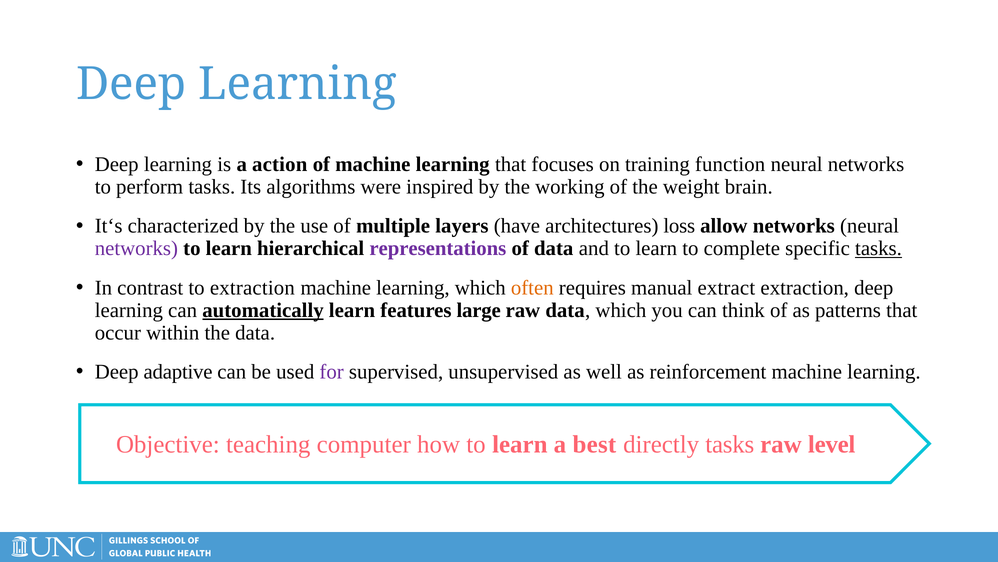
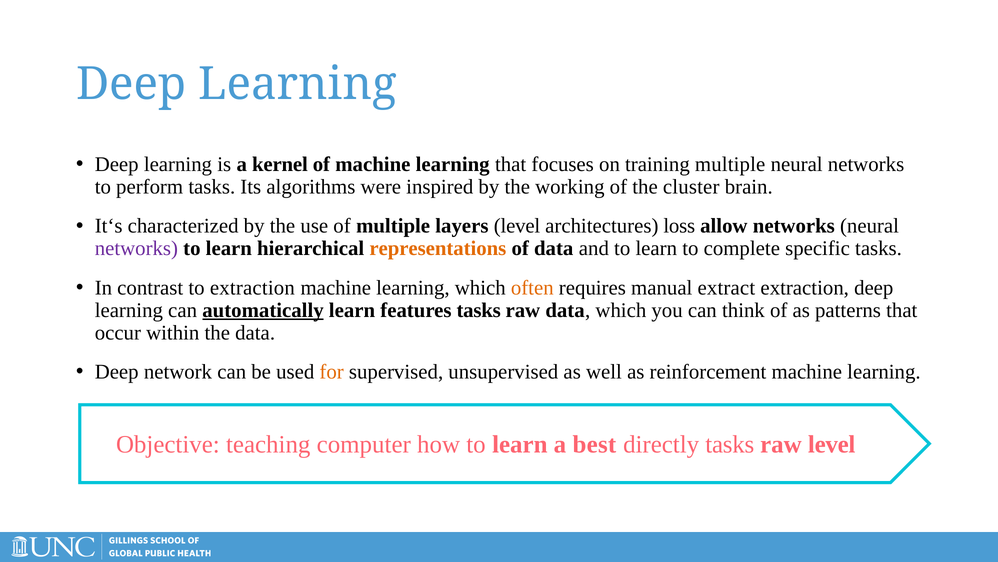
action: action -> kernel
training function: function -> multiple
weight: weight -> cluster
layers have: have -> level
representations colour: purple -> orange
tasks at (879, 248) underline: present -> none
features large: large -> tasks
adaptive: adaptive -> network
for colour: purple -> orange
